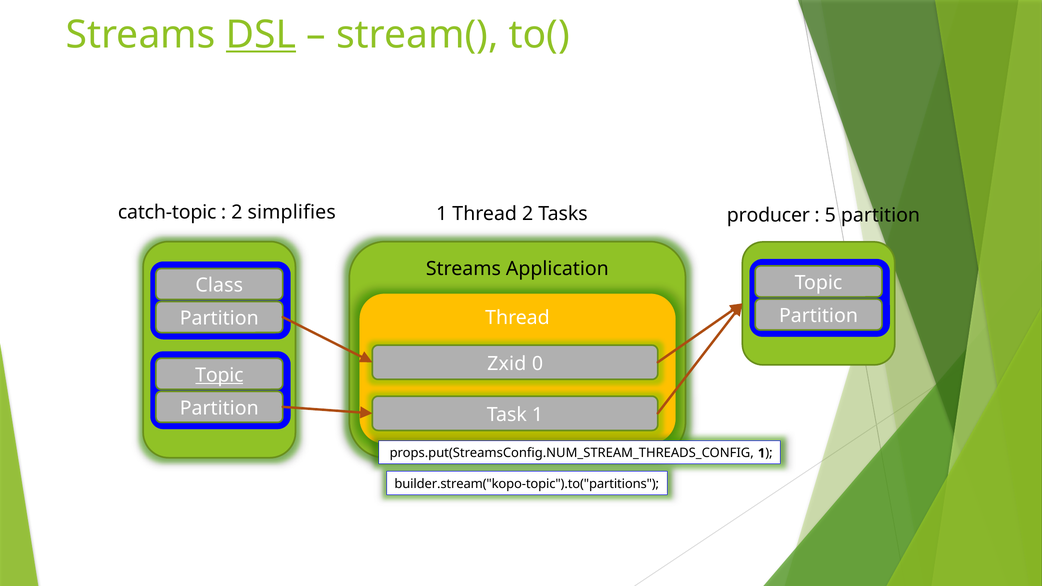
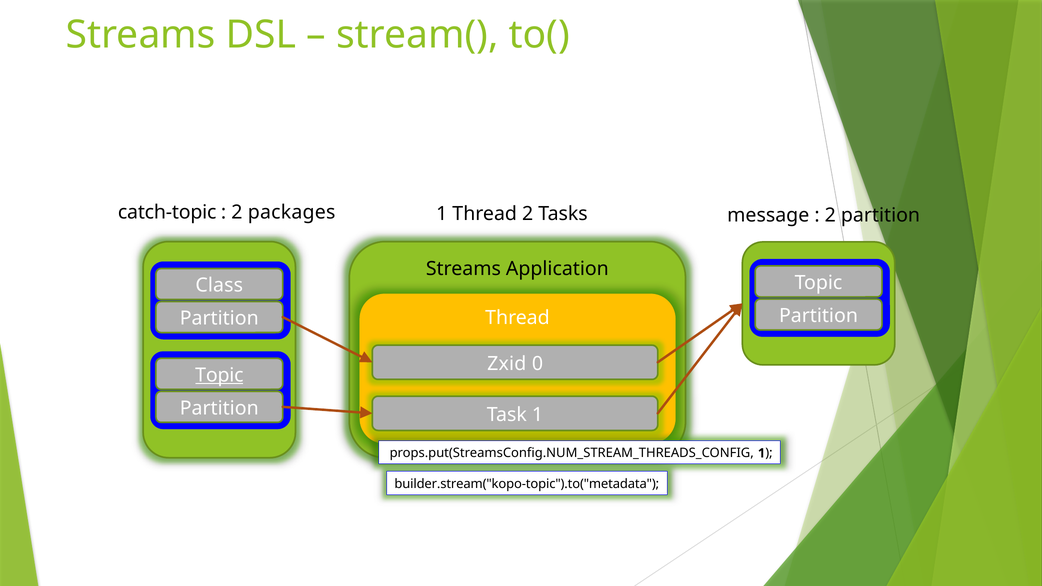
DSL underline: present -> none
simplifies: simplifies -> packages
producer: producer -> message
5 at (830, 215): 5 -> 2
builder.stream("kopo-topic").to("partitions: builder.stream("kopo-topic").to("partitions -> builder.stream("kopo-topic").to("metadata
